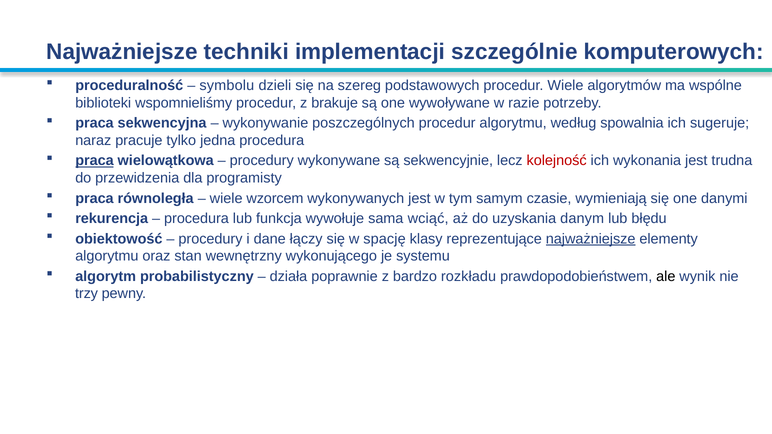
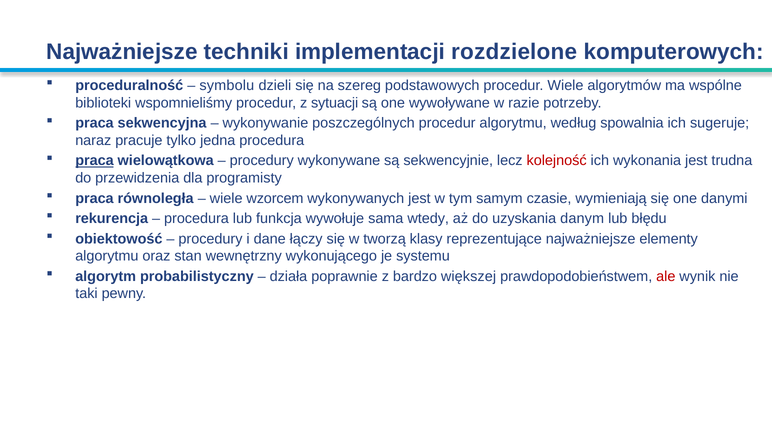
szczególnie: szczególnie -> rozdzielone
brakuje: brakuje -> sytuacji
wciąć: wciąć -> wtedy
spację: spację -> tworzą
najważniejsze at (591, 239) underline: present -> none
rozkładu: rozkładu -> większej
ale colour: black -> red
trzy: trzy -> taki
